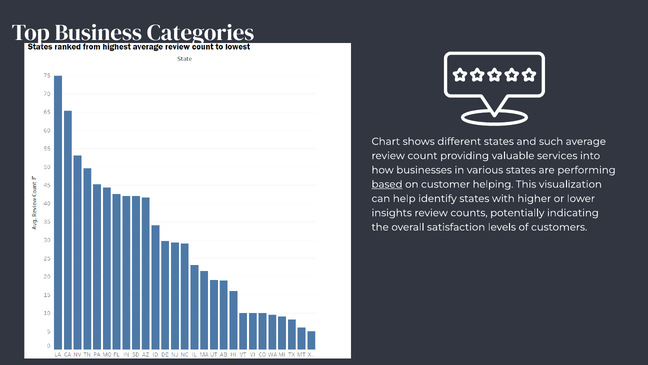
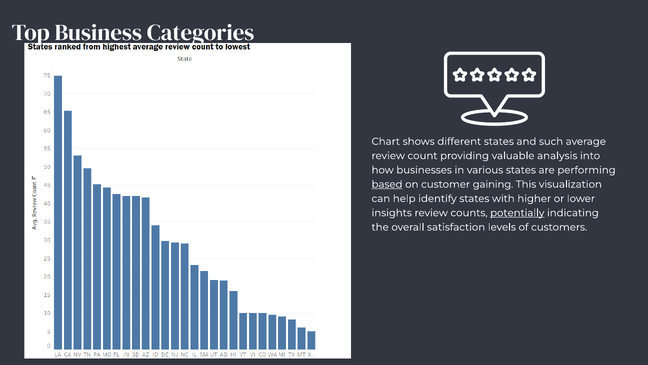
services: services -> analysis
helping: helping -> gaining
potentially underline: none -> present
